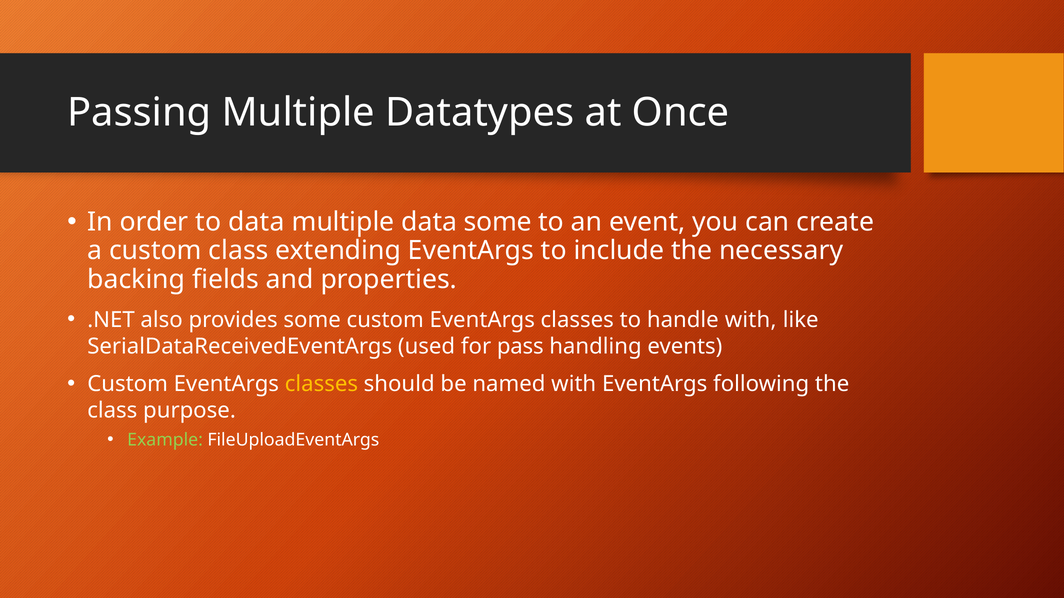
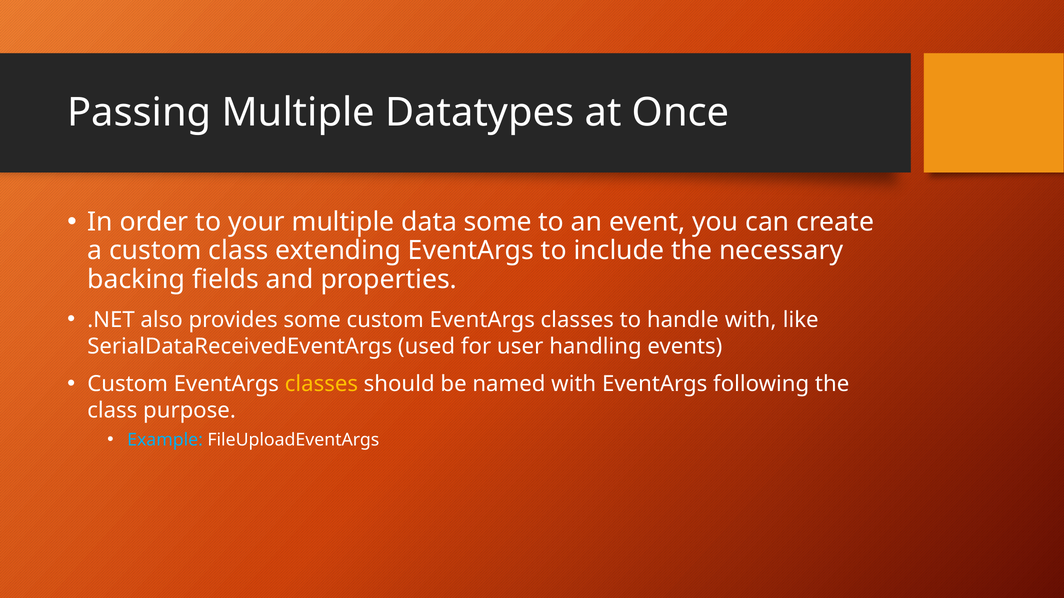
to data: data -> your
pass: pass -> user
Example colour: light green -> light blue
